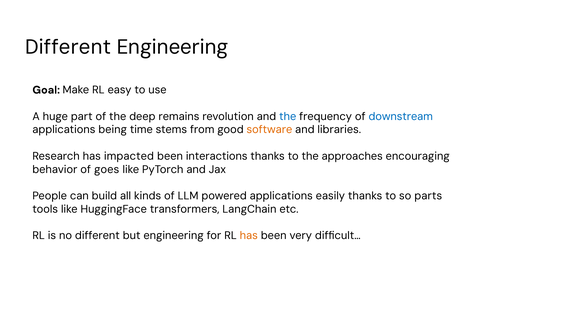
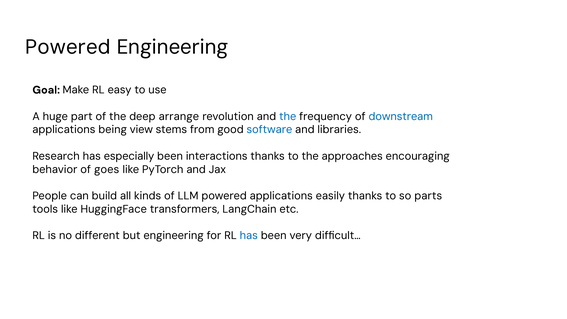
Different at (68, 47): Different -> Powered
remains: remains -> arrange
time: time -> view
software colour: orange -> blue
impacted: impacted -> especially
has at (249, 236) colour: orange -> blue
